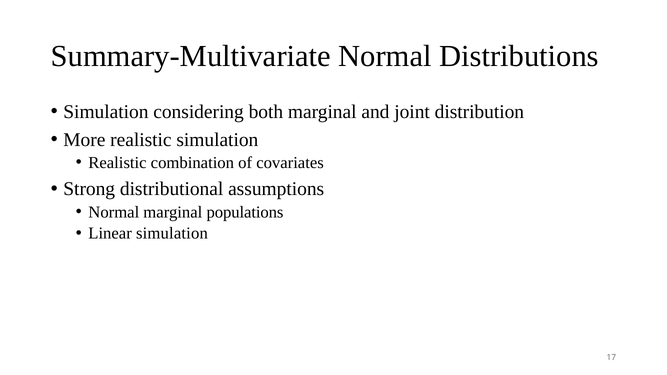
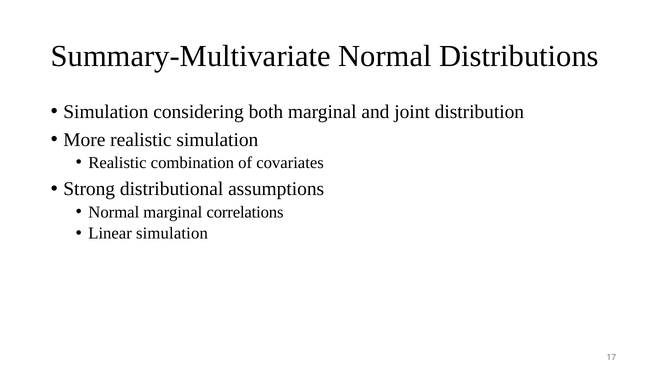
populations: populations -> correlations
